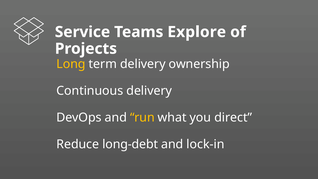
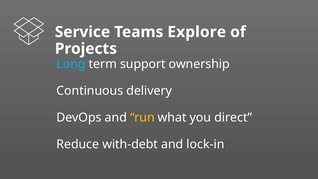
Long colour: yellow -> light blue
term delivery: delivery -> support
long-debt: long-debt -> with-debt
